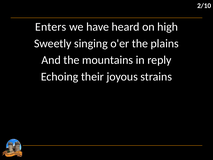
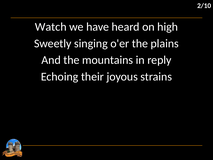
Enters: Enters -> Watch
